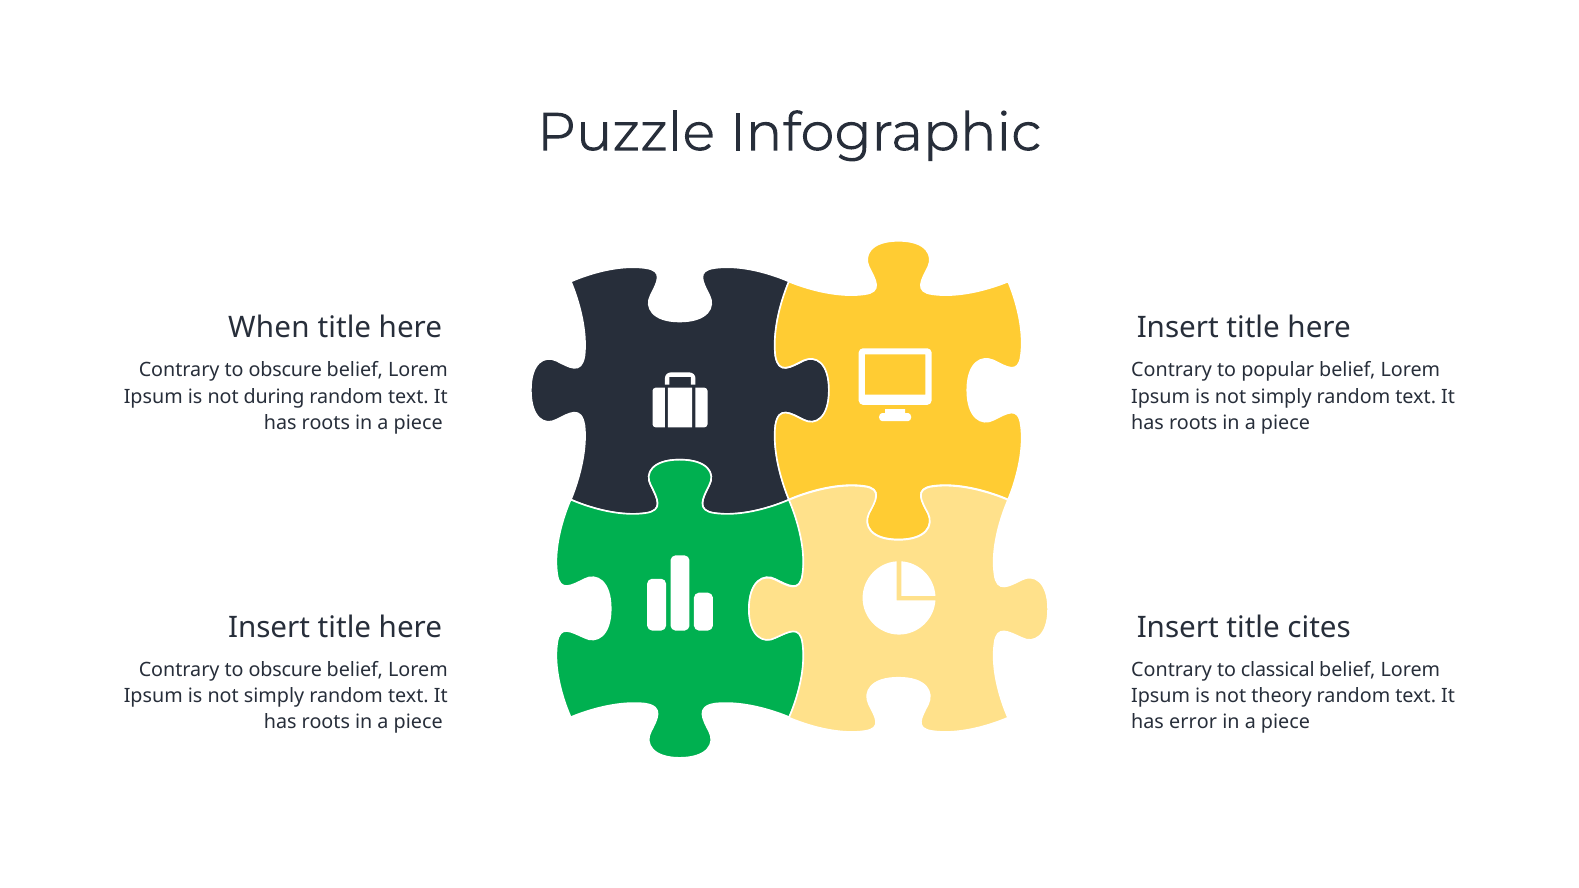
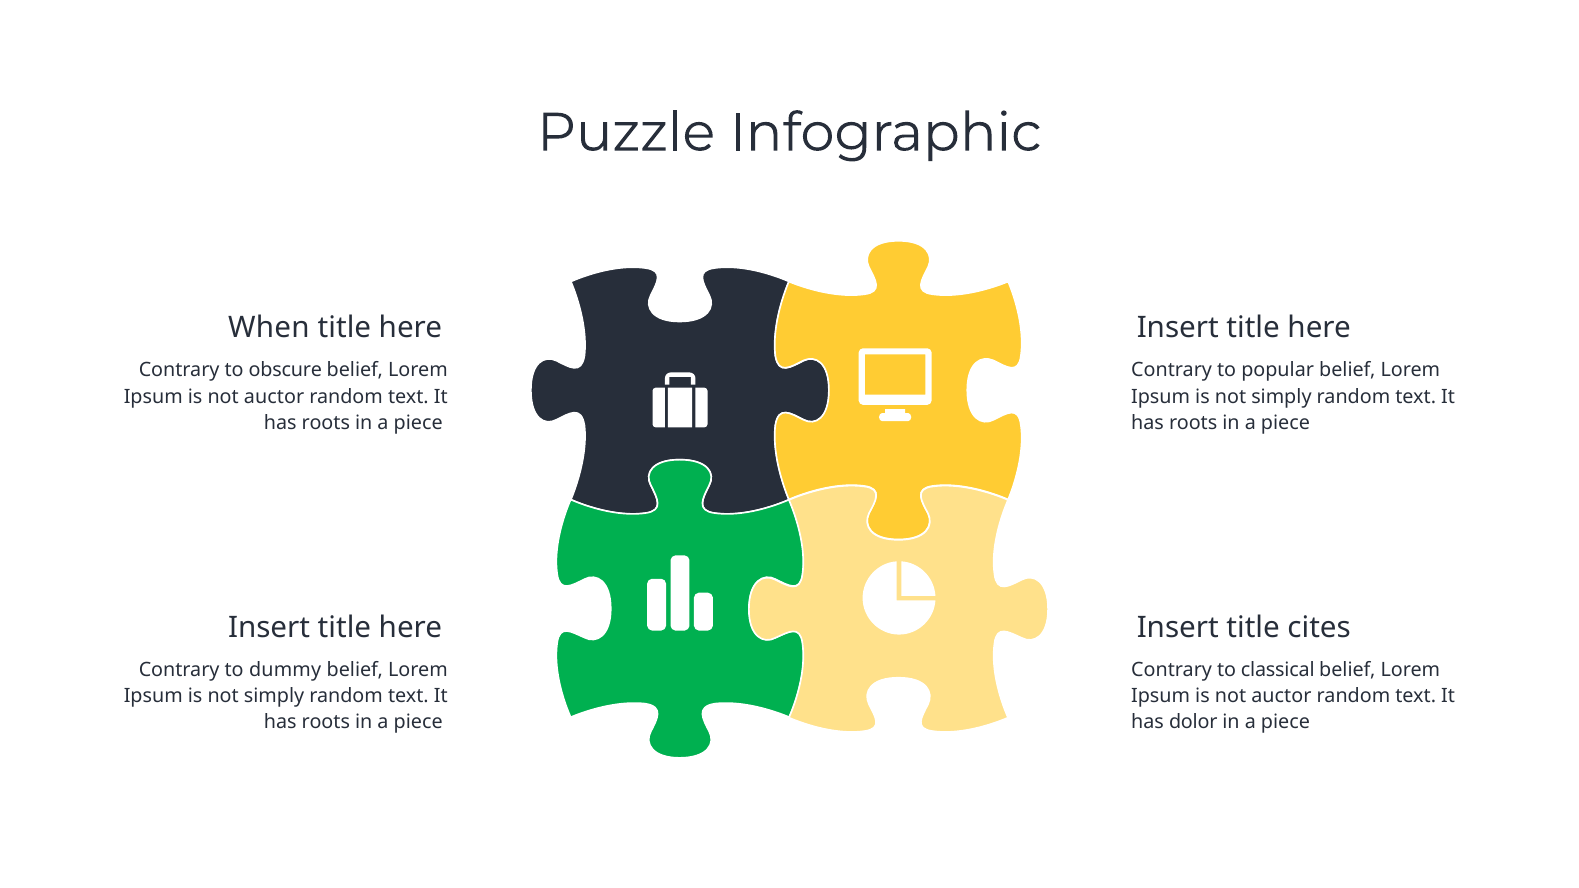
during at (274, 397): during -> auctor
obscure at (285, 670): obscure -> dummy
theory at (1281, 696): theory -> auctor
error: error -> dolor
